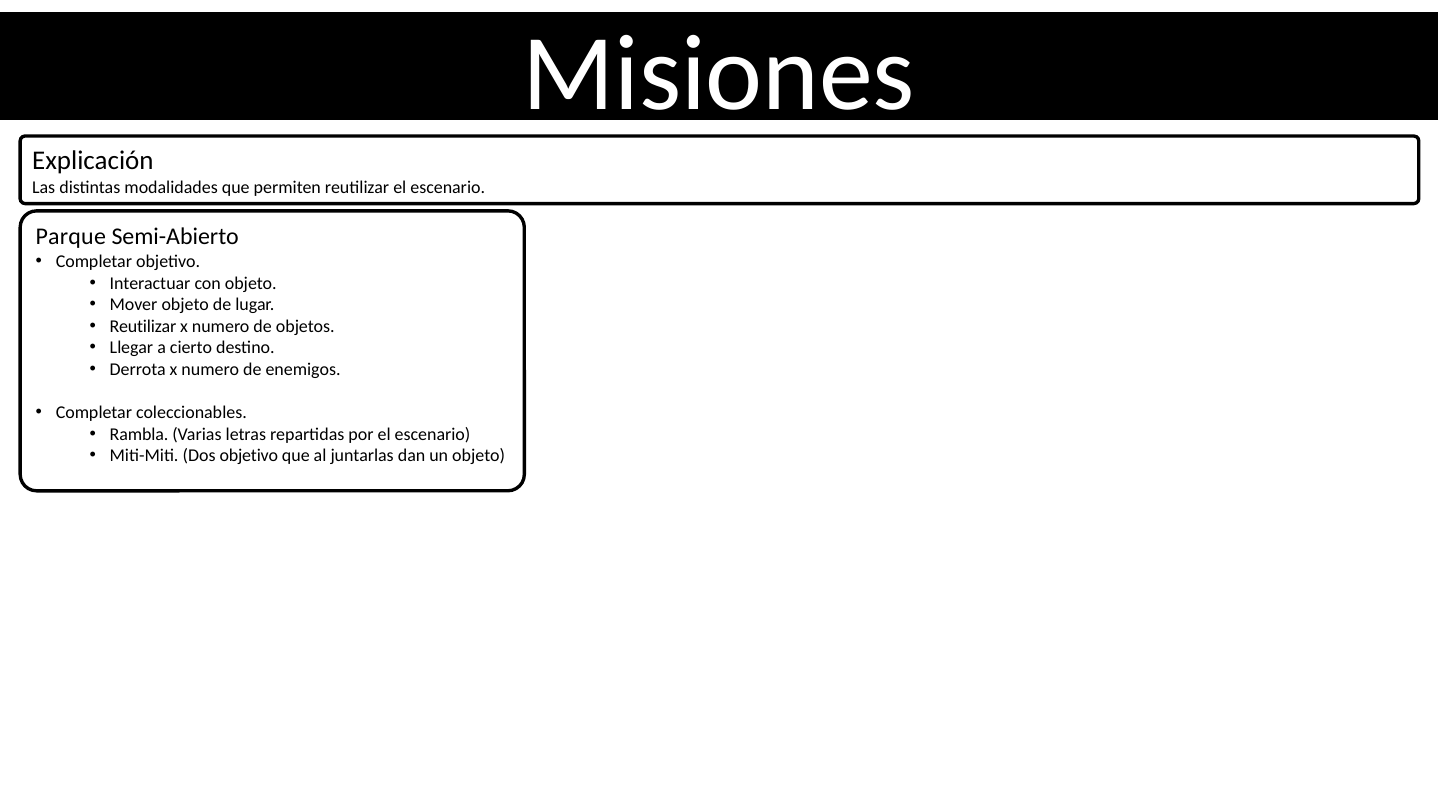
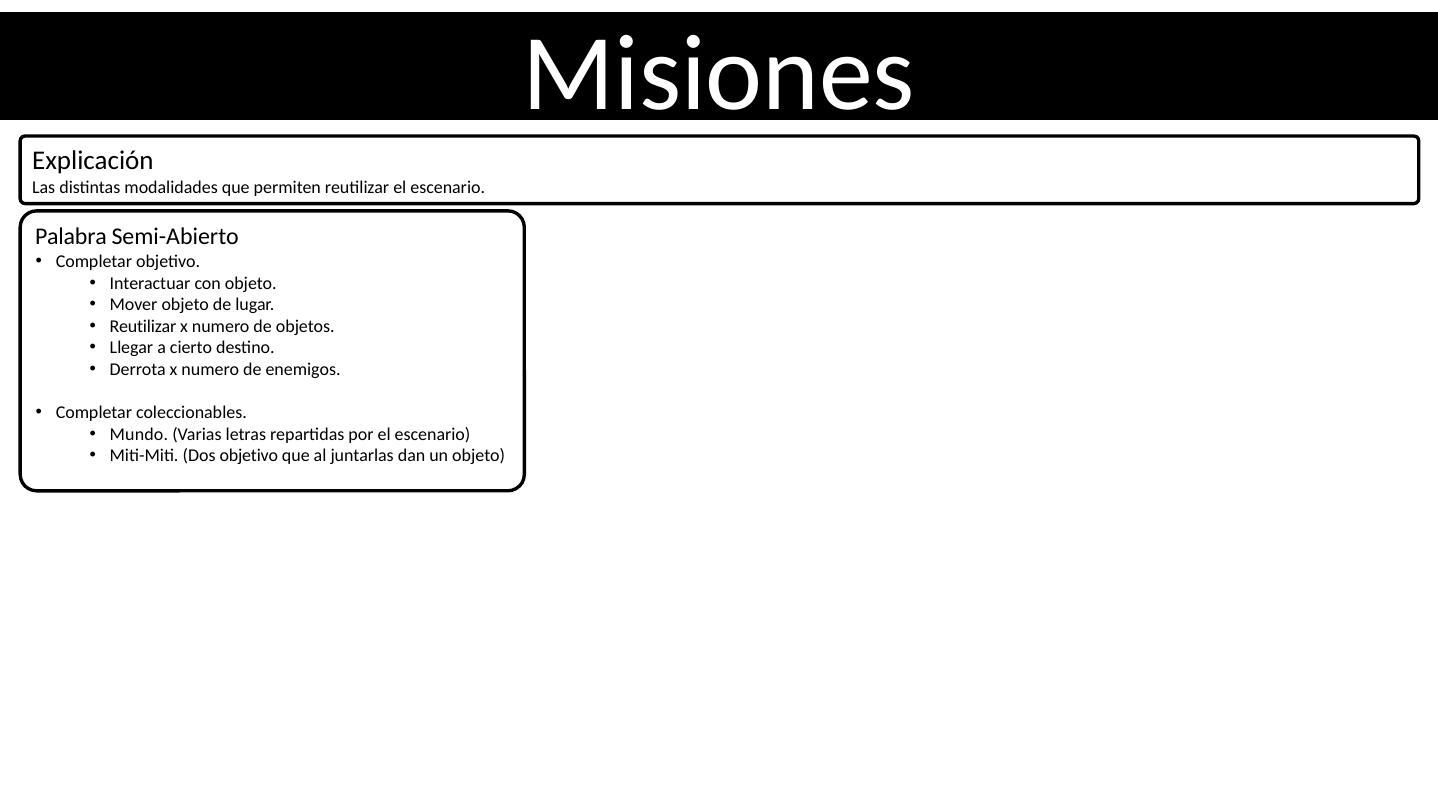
Parque: Parque -> Palabra
Rambla: Rambla -> Mundo
